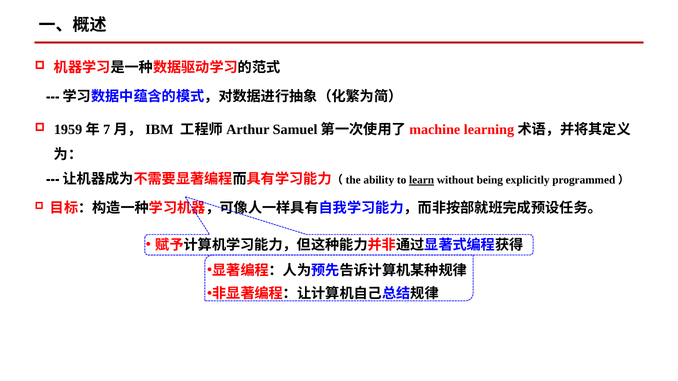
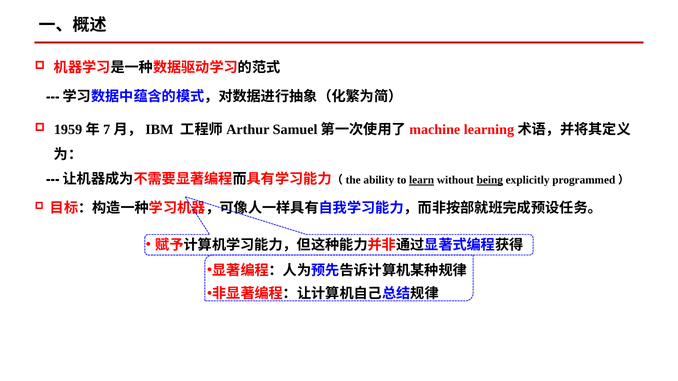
being underline: none -> present
